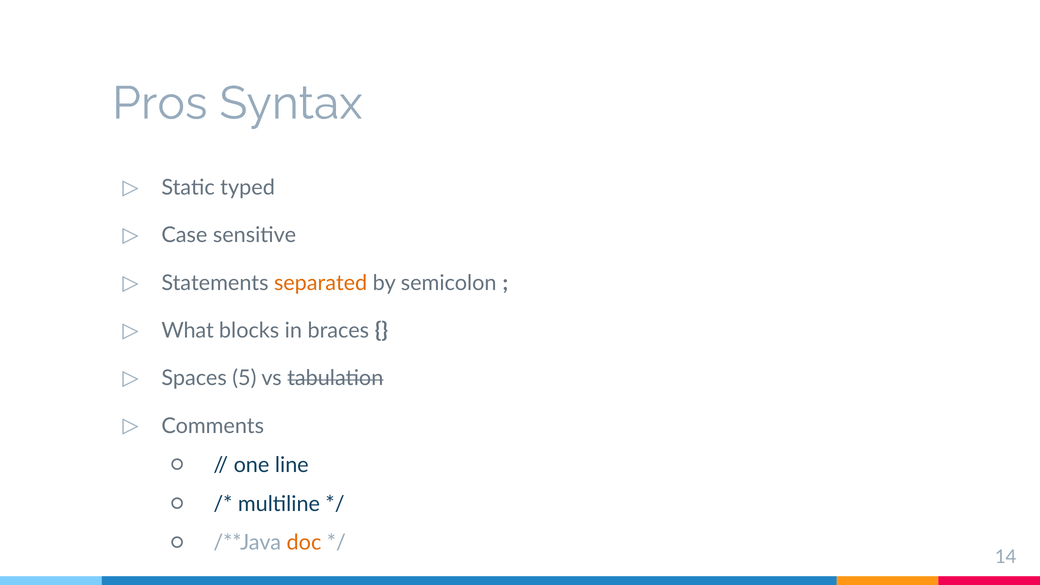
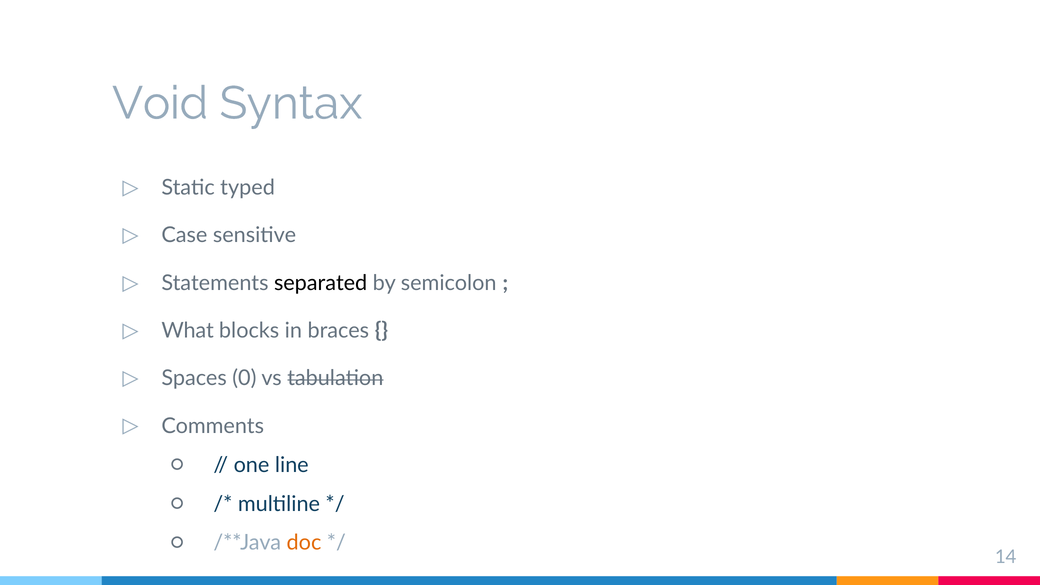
Pros: Pros -> Void
separated colour: orange -> black
5: 5 -> 0
